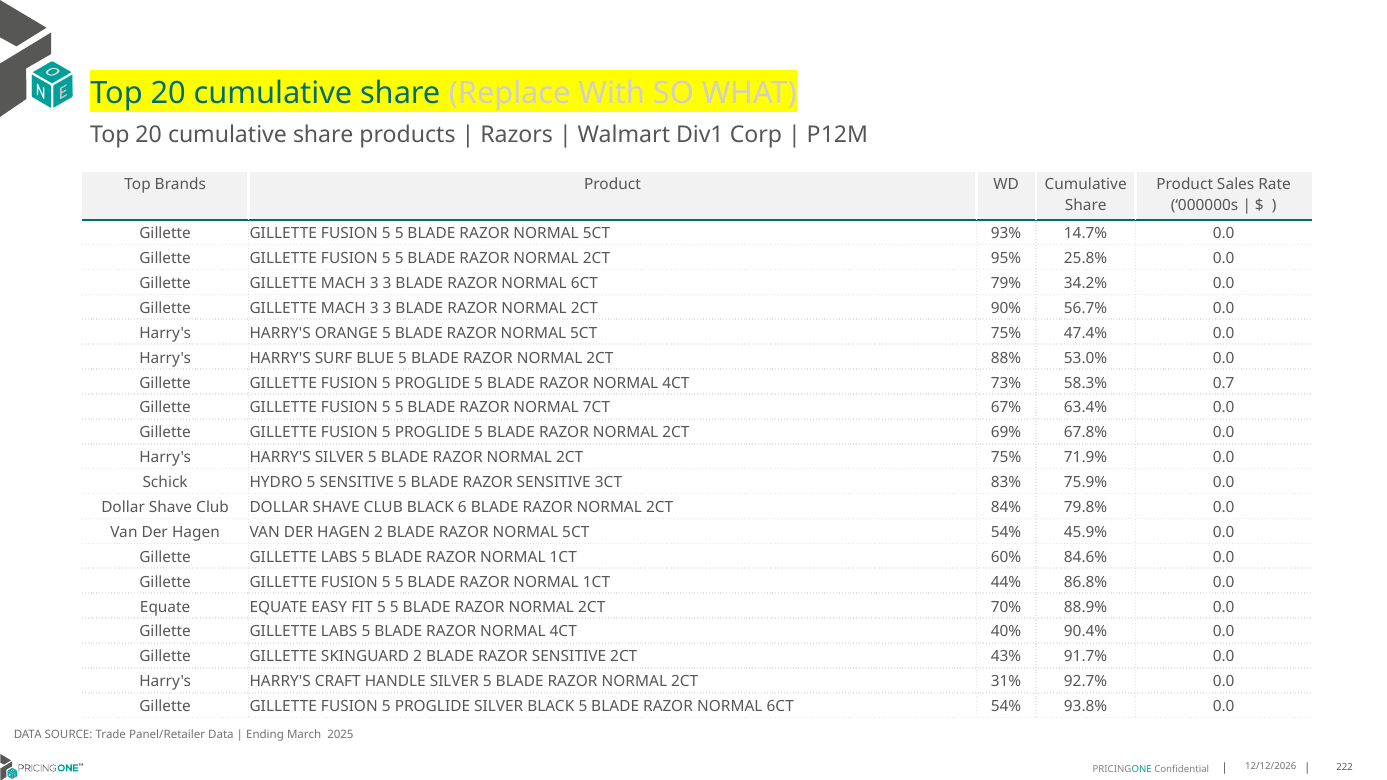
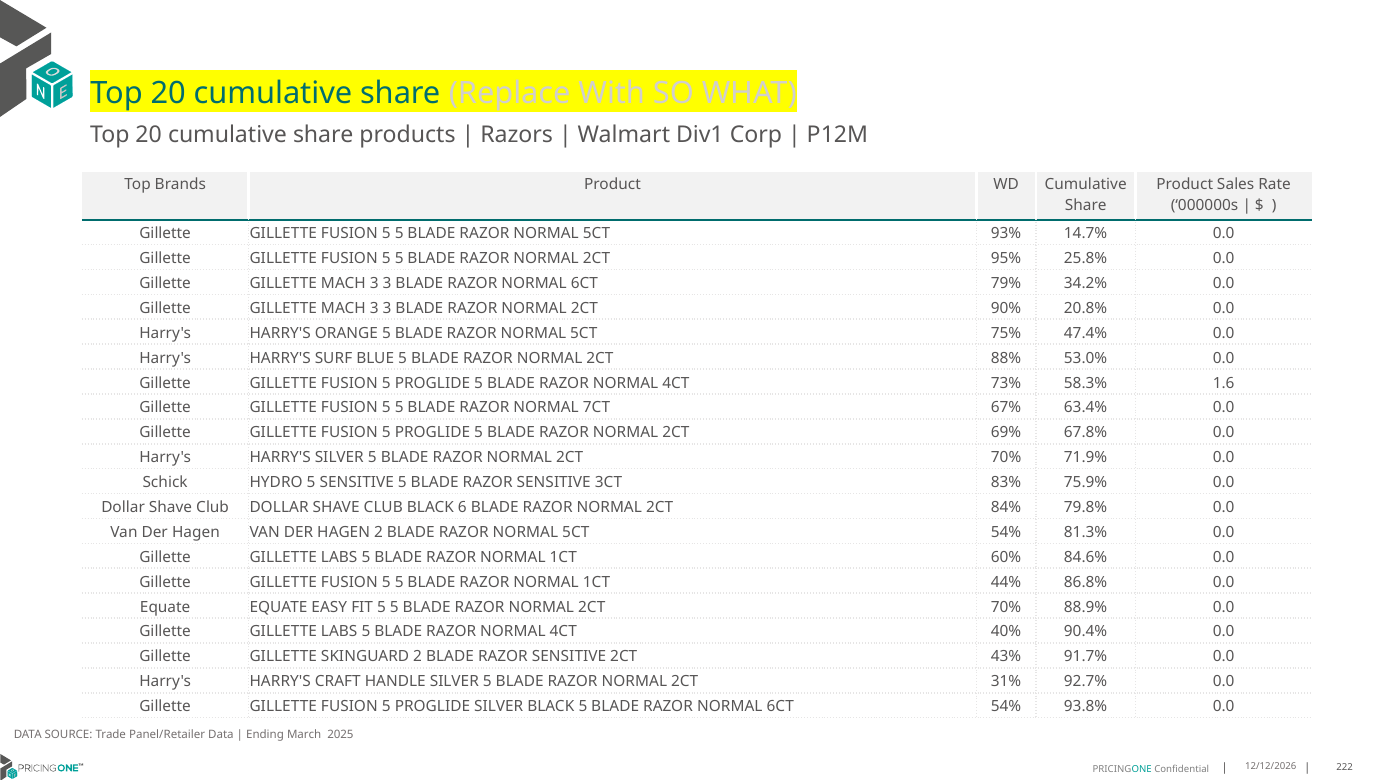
56.7%: 56.7% -> 20.8%
0.7: 0.7 -> 1.6
75% at (1006, 458): 75% -> 70%
45.9%: 45.9% -> 81.3%
